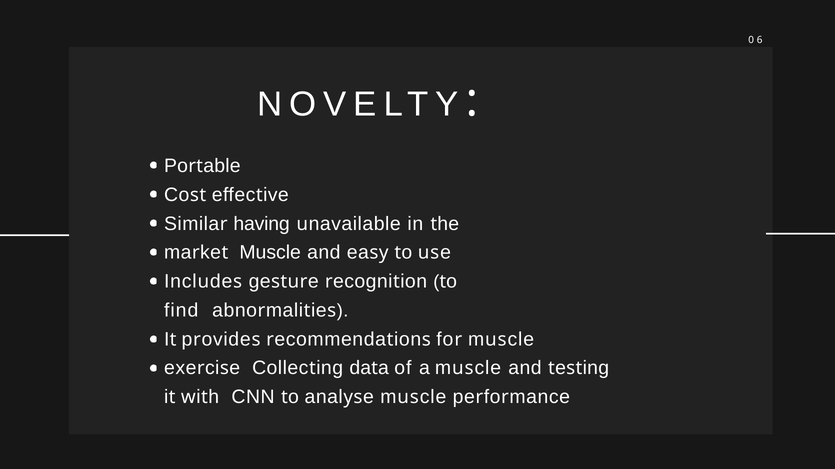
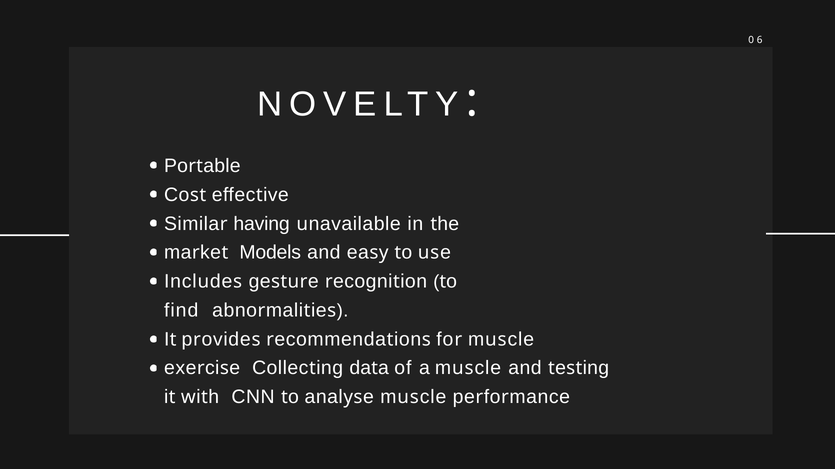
Muscle: Muscle -> Models
